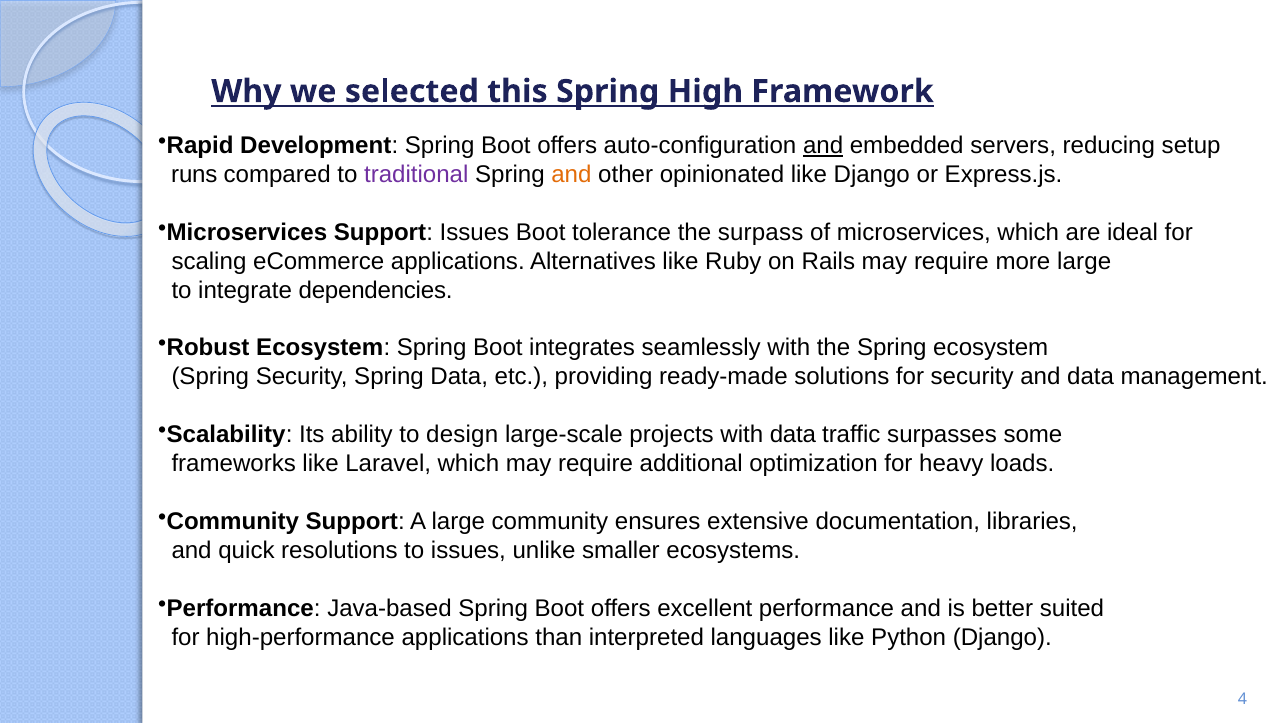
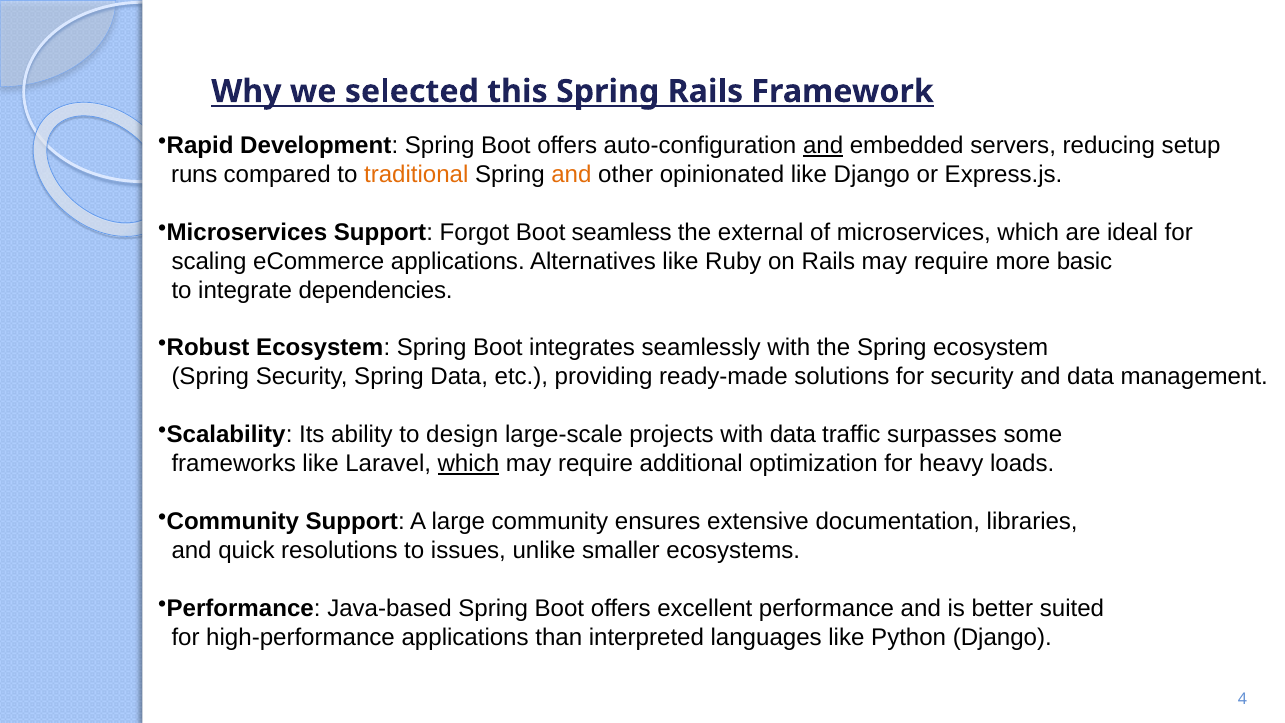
Spring High: High -> Rails
traditional colour: purple -> orange
Support Issues: Issues -> Forgot
tolerance: tolerance -> seamless
surpass: surpass -> external
more large: large -> basic
which at (468, 463) underline: none -> present
